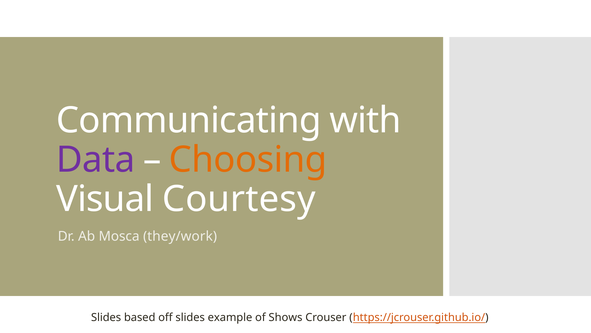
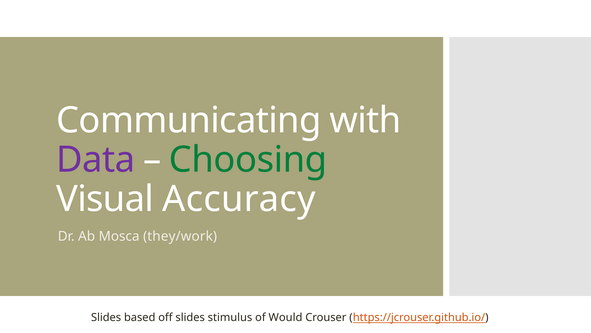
Choosing colour: orange -> green
Courtesy: Courtesy -> Accuracy
example: example -> stimulus
Shows: Shows -> Would
